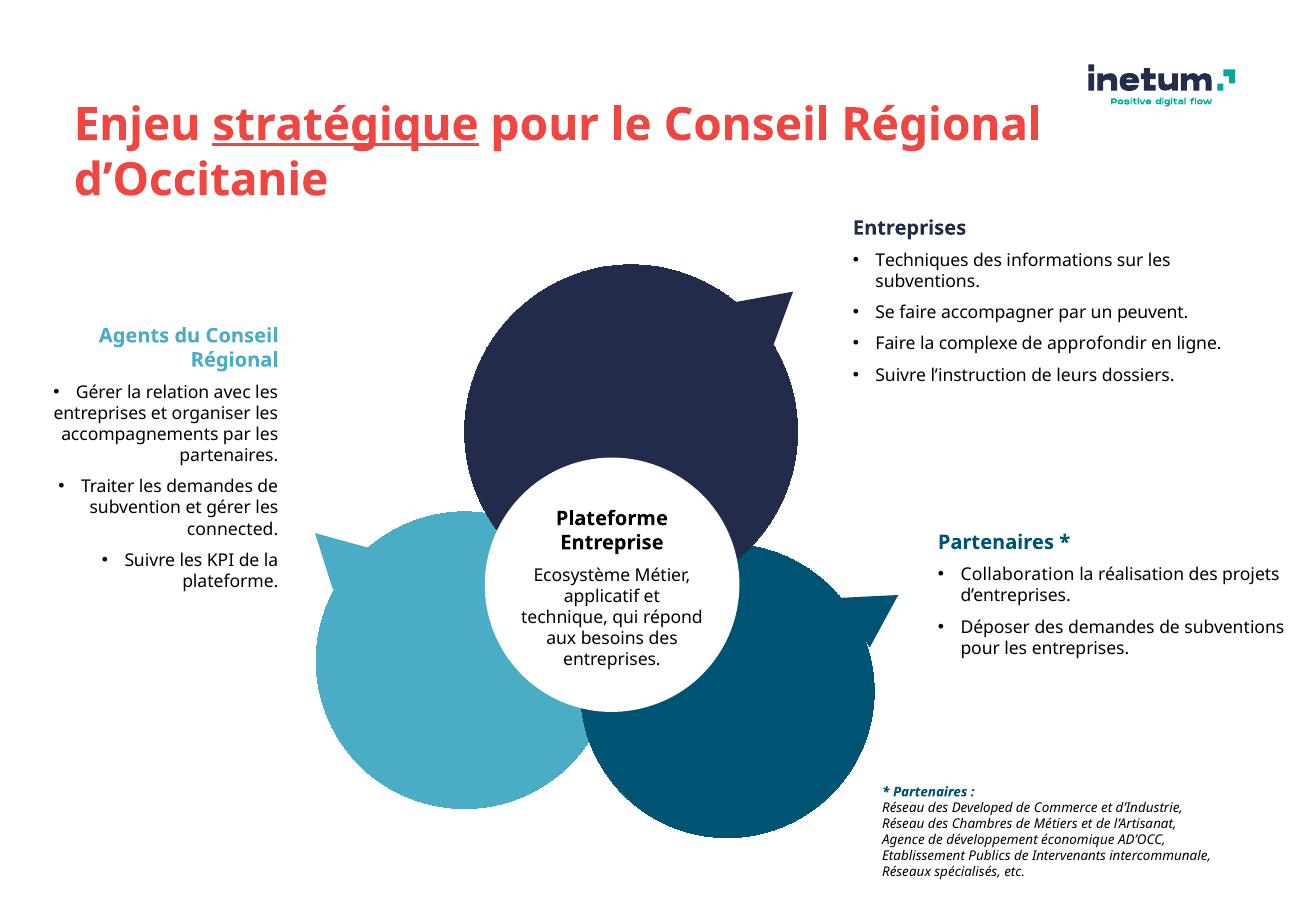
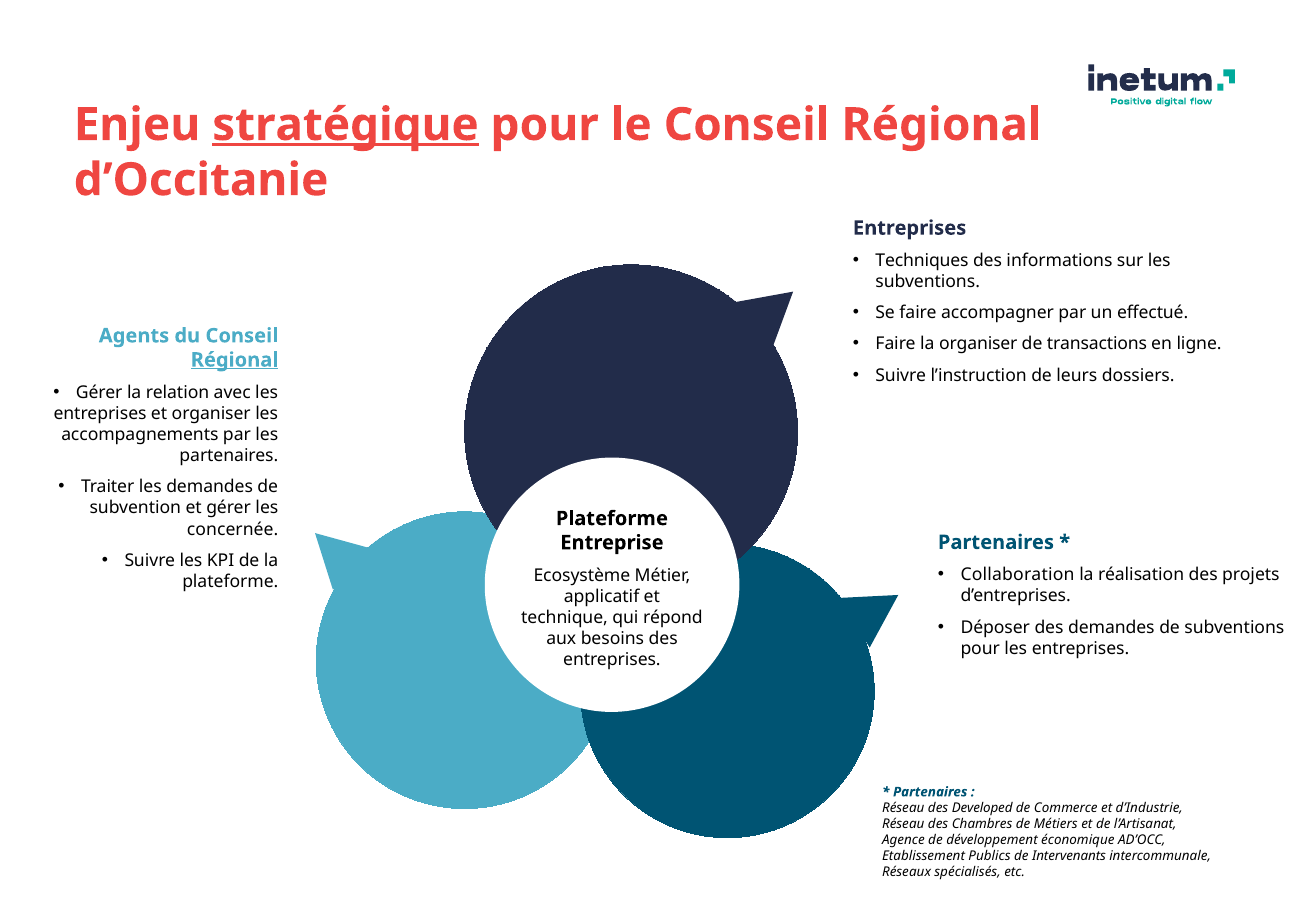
peuvent: peuvent -> effectué
la complexe: complexe -> organiser
approfondir: approfondir -> transactions
Régional at (234, 360) underline: none -> present
connected: connected -> concernée
